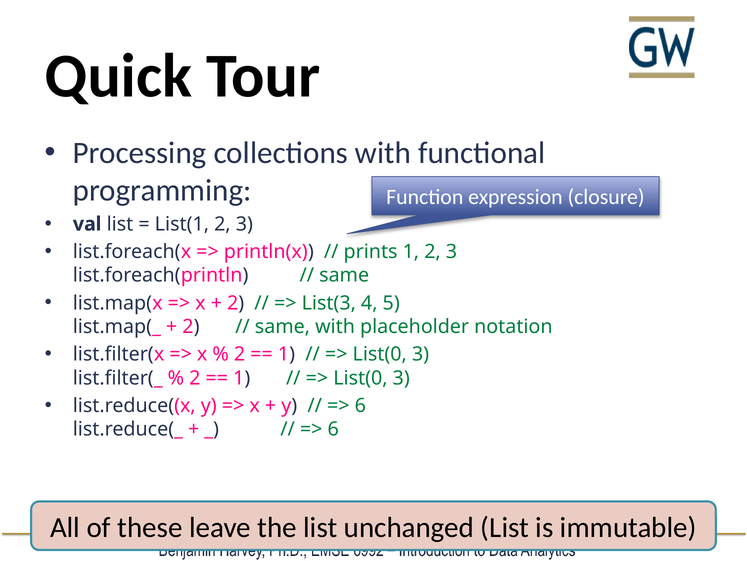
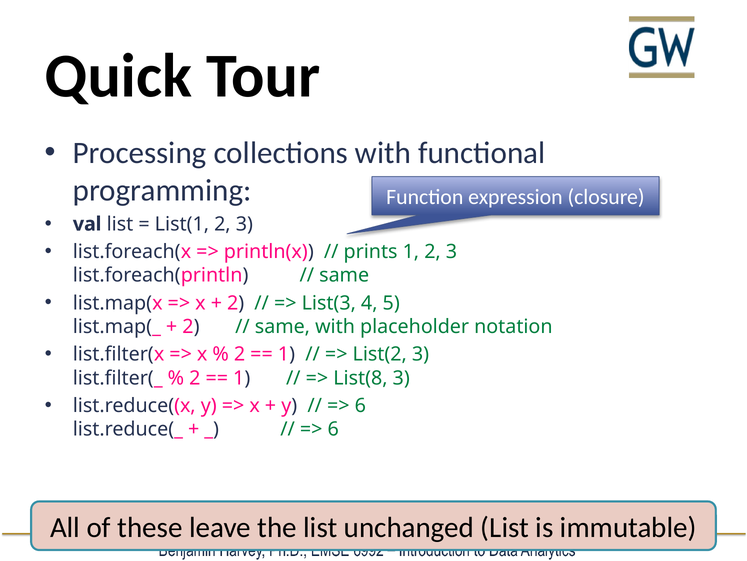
List(0 at (380, 354): List(0 -> List(2
List(0 at (360, 378): List(0 -> List(8
